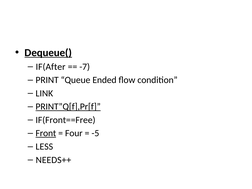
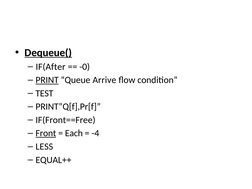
-7: -7 -> -0
PRINT underline: none -> present
Ended: Ended -> Arrive
LINK: LINK -> TEST
PRINT”Q[f],Pr[f underline: present -> none
Four: Four -> Each
-5: -5 -> -4
NEEDS++: NEEDS++ -> EQUAL++
